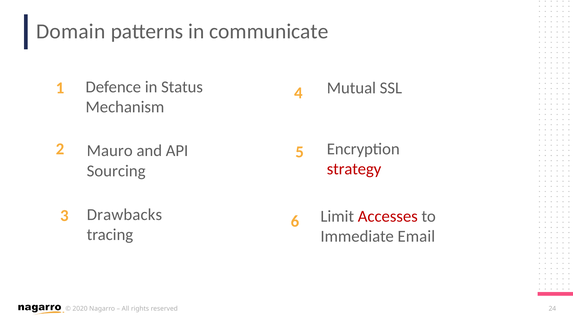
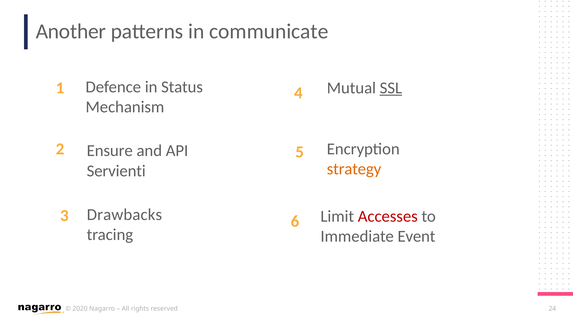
Domain: Domain -> Another
SSL underline: none -> present
Mauro: Mauro -> Ensure
strategy colour: red -> orange
Sourcing: Sourcing -> Servienti
Email: Email -> Event
